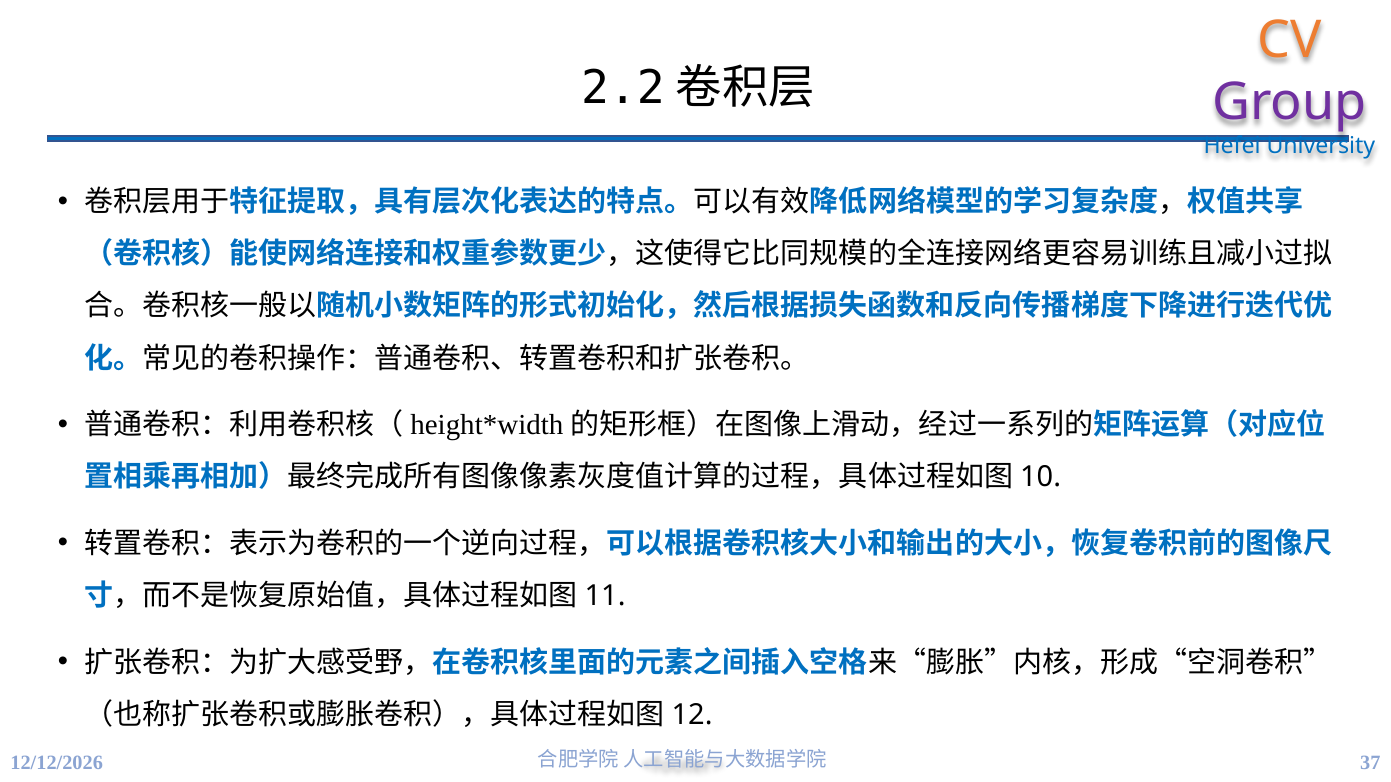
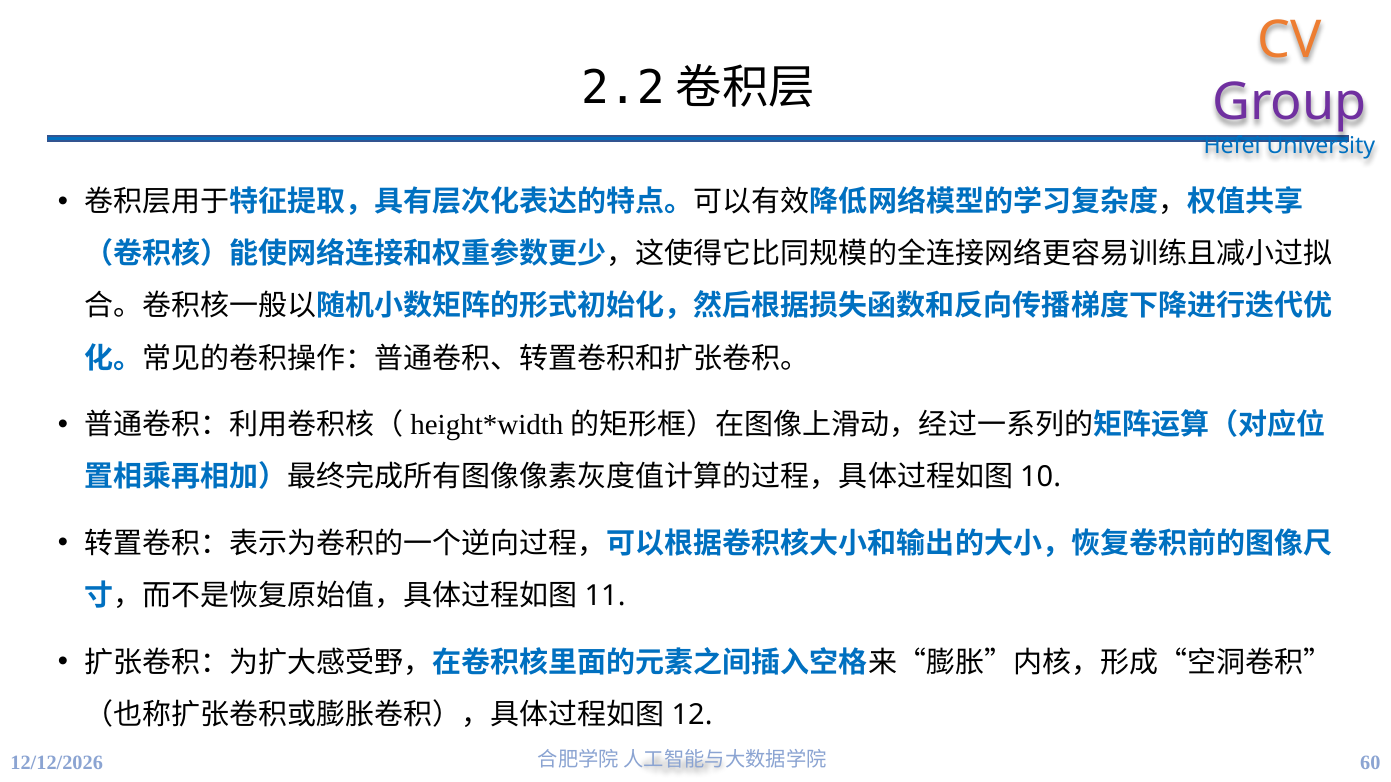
37: 37 -> 60
